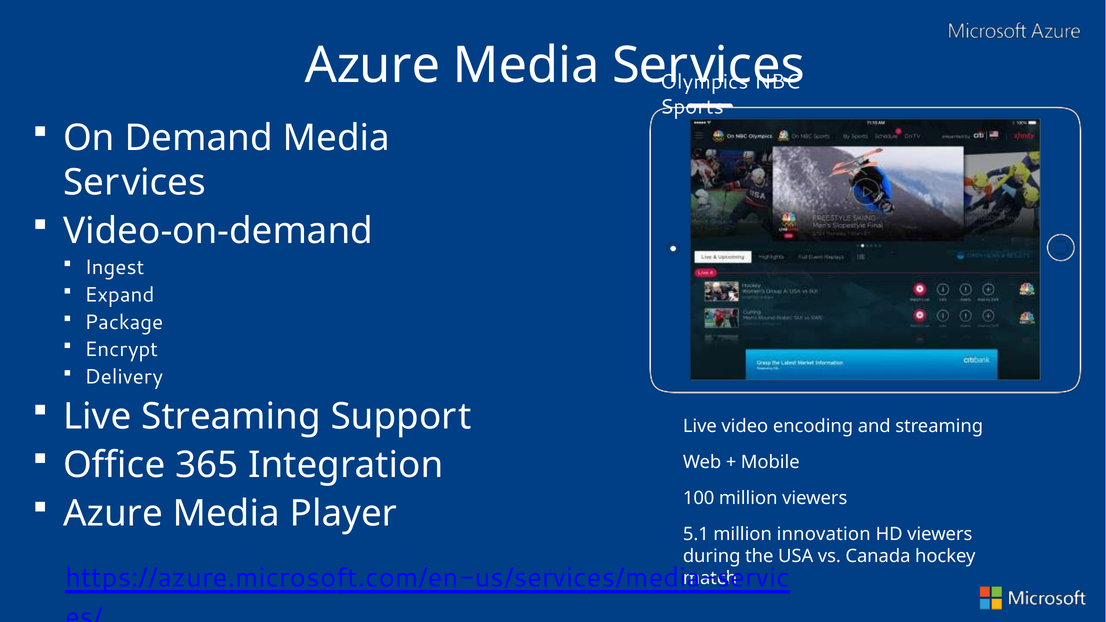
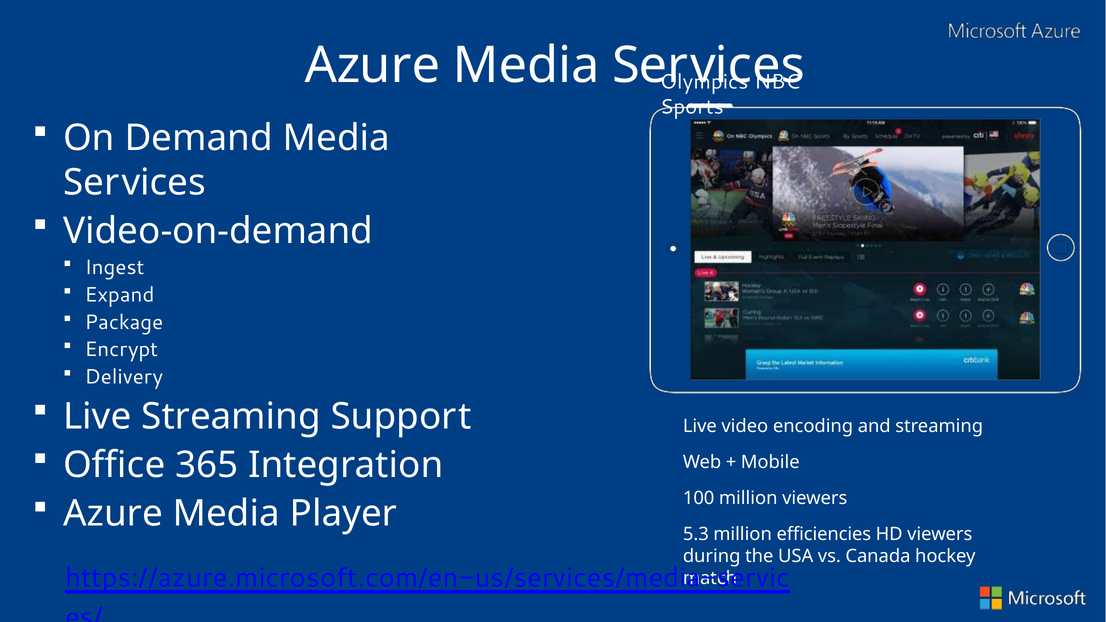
5.1: 5.1 -> 5.3
innovation: innovation -> efficiencies
